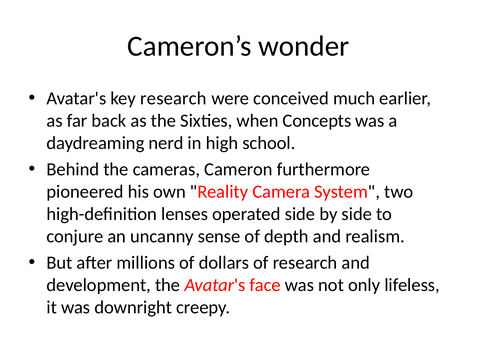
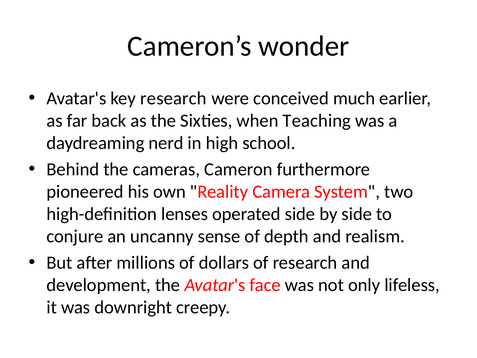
Concepts: Concepts -> Teaching
